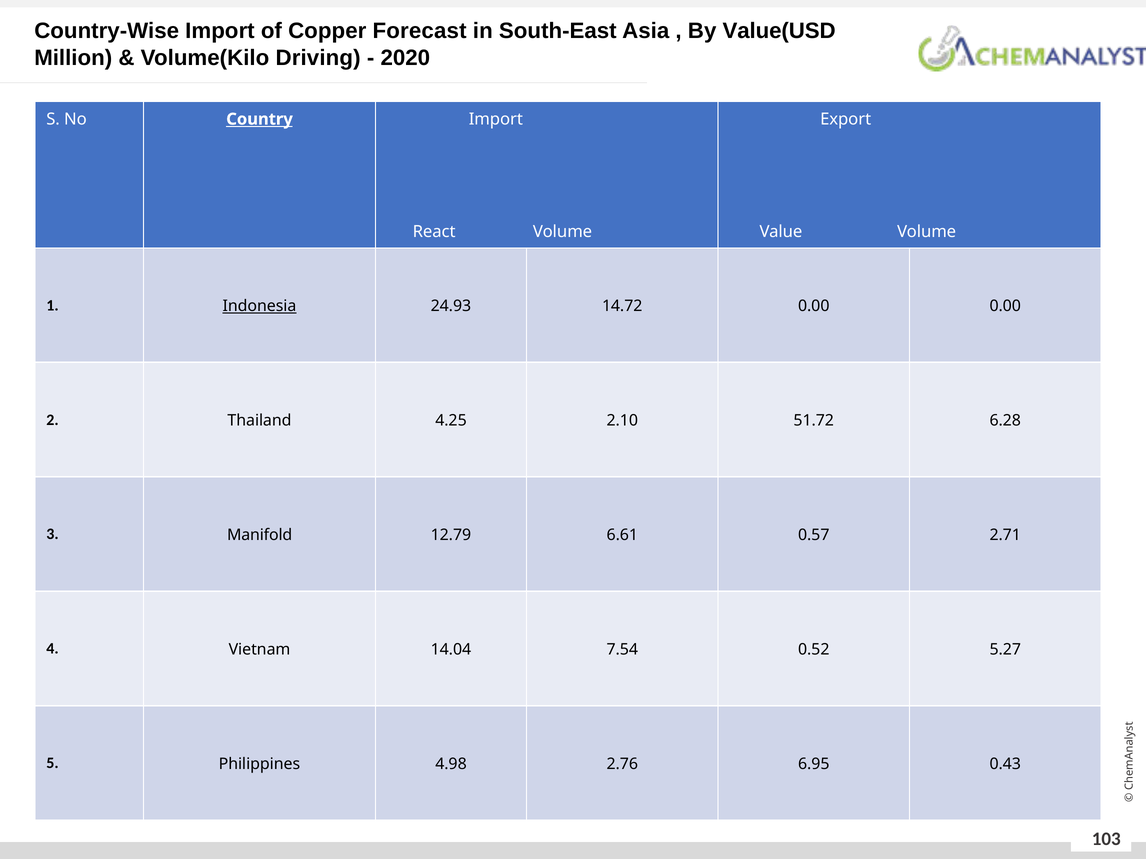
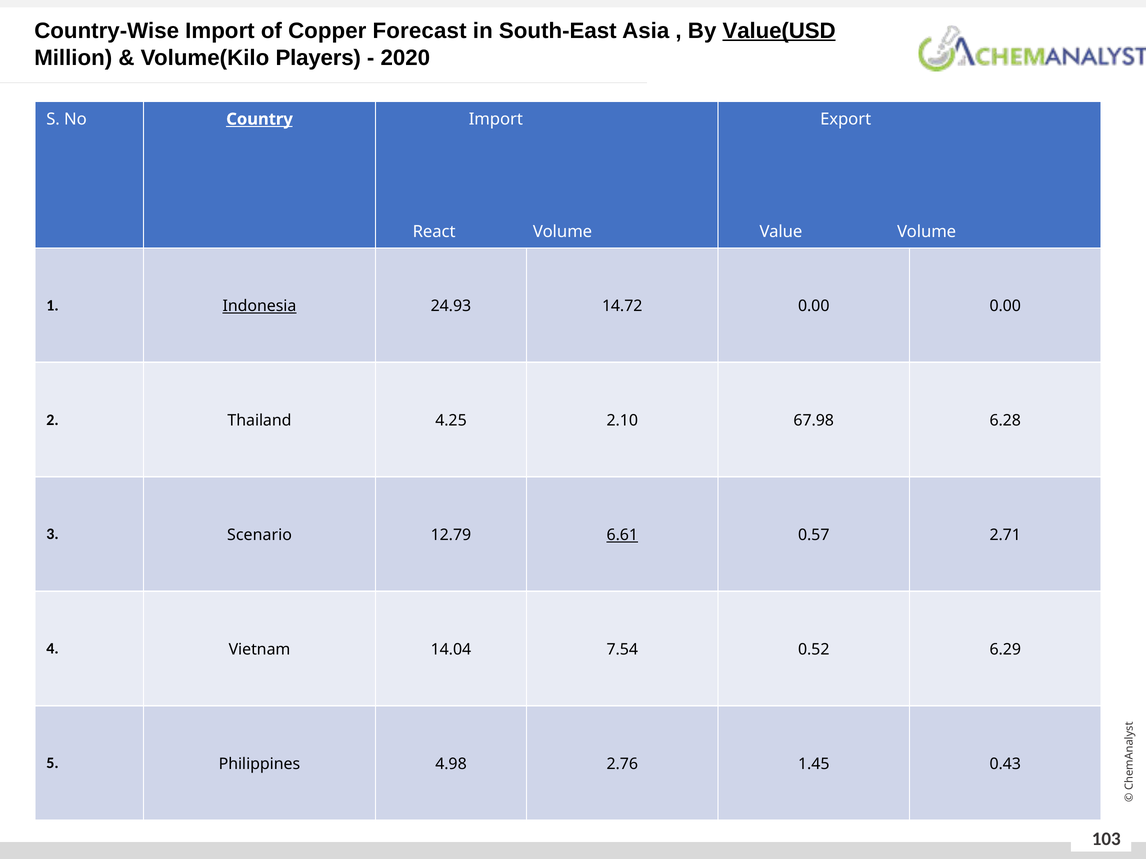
Value(USD underline: none -> present
Driving: Driving -> Players
51.72: 51.72 -> 67.98
Manifold: Manifold -> Scenario
6.61 underline: none -> present
5.27: 5.27 -> 6.29
6.95: 6.95 -> 1.45
